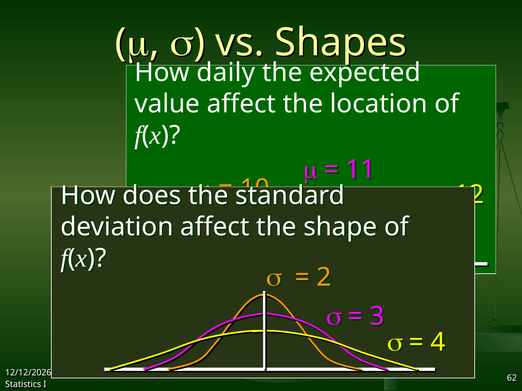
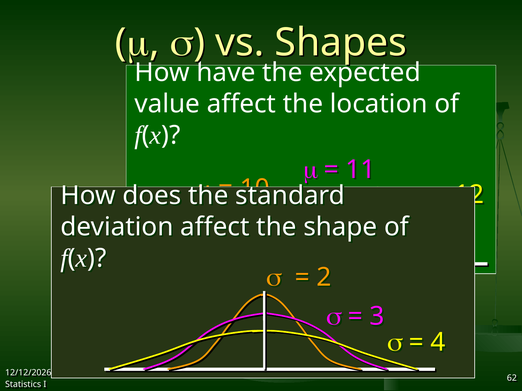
daily: daily -> have
